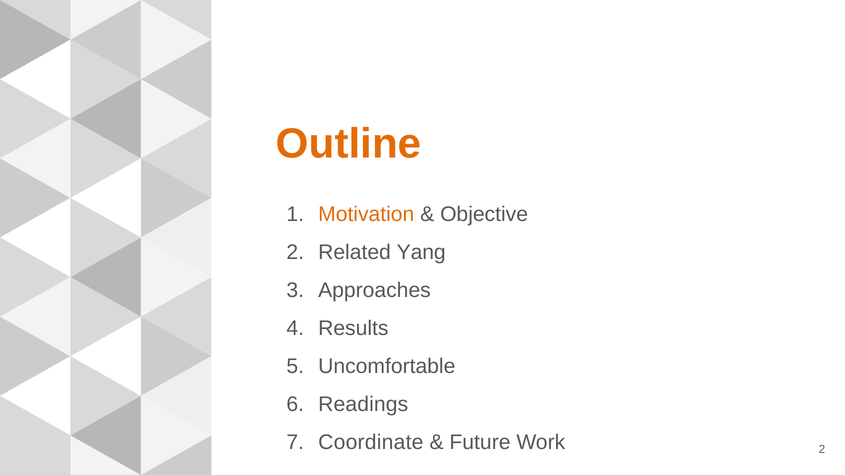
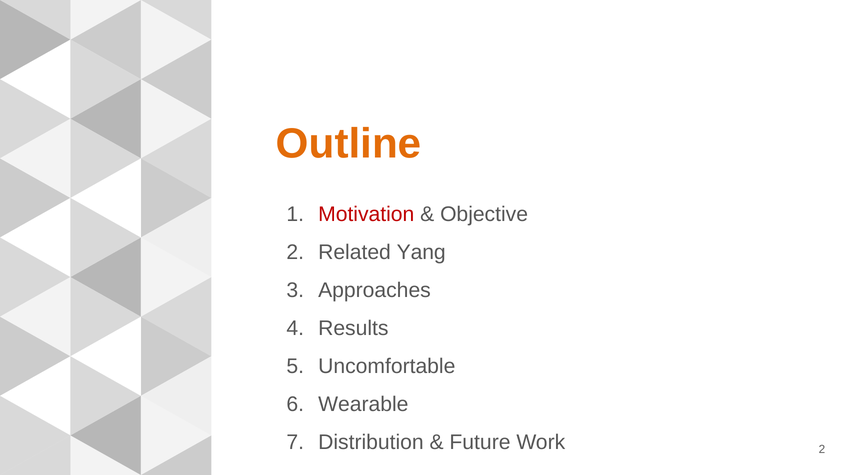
Motivation colour: orange -> red
Readings: Readings -> Wearable
Coordinate: Coordinate -> Distribution
